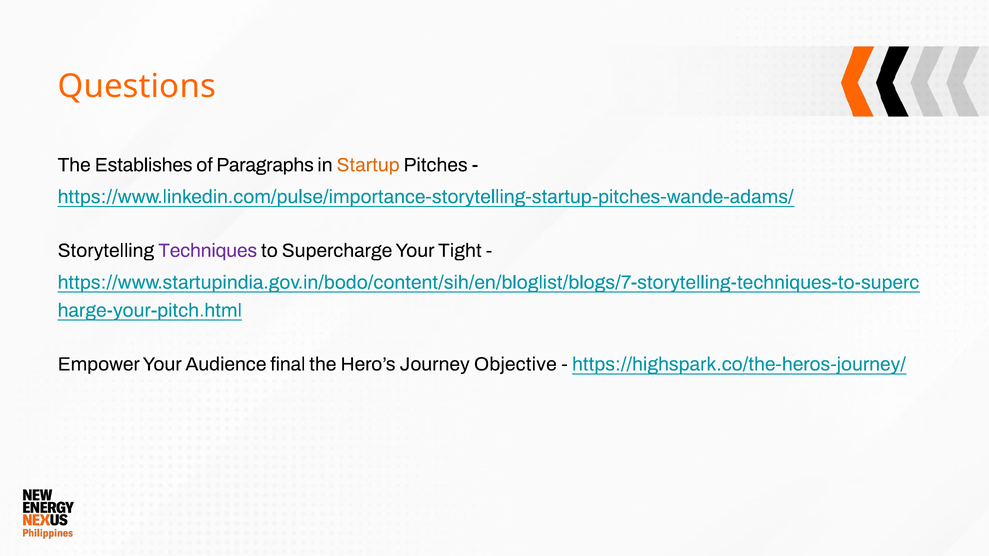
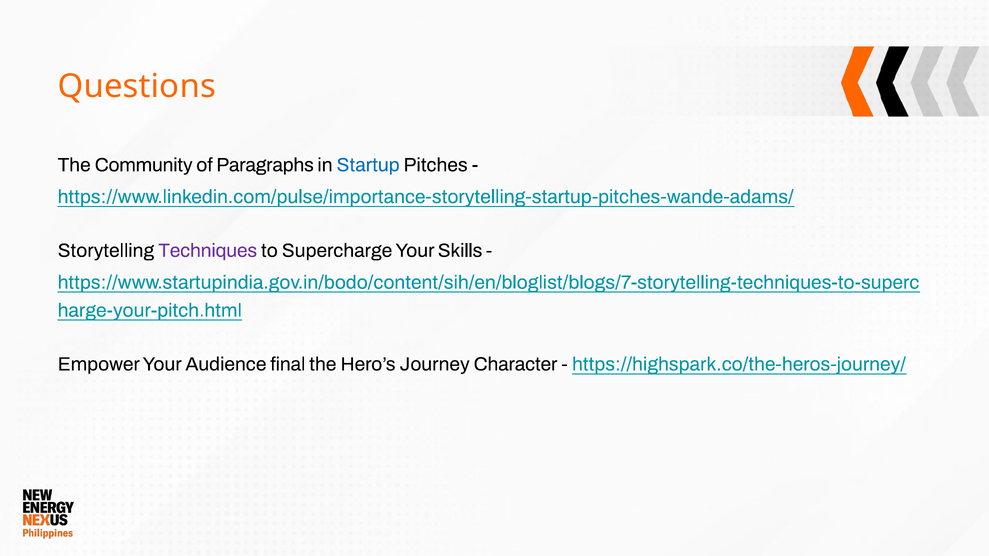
Establishes: Establishes -> Community
Startup colour: orange -> blue
Tight: Tight -> Skills
Objective: Objective -> Character
